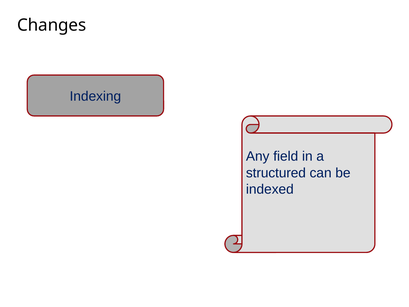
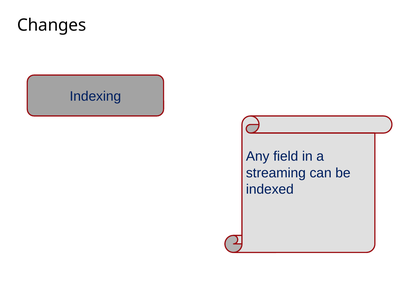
structured: structured -> streaming
